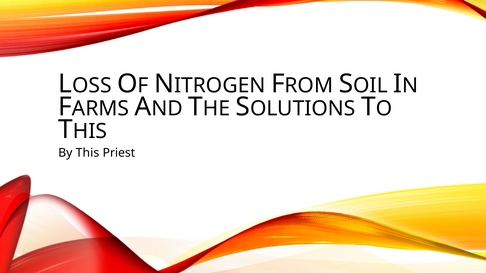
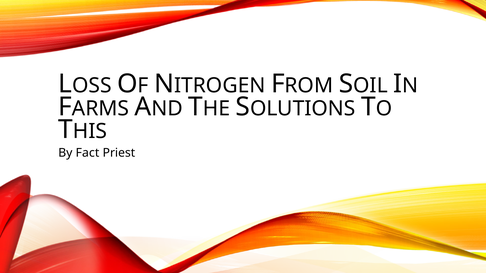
This: This -> Fact
